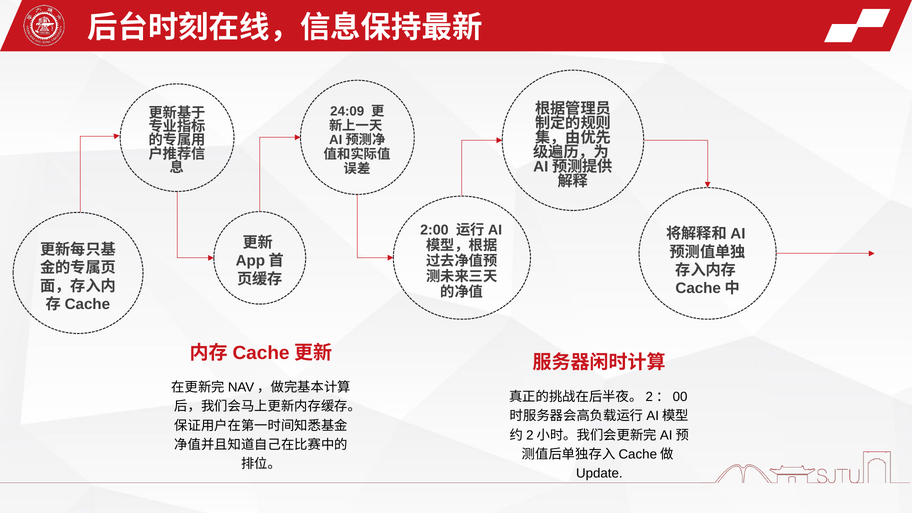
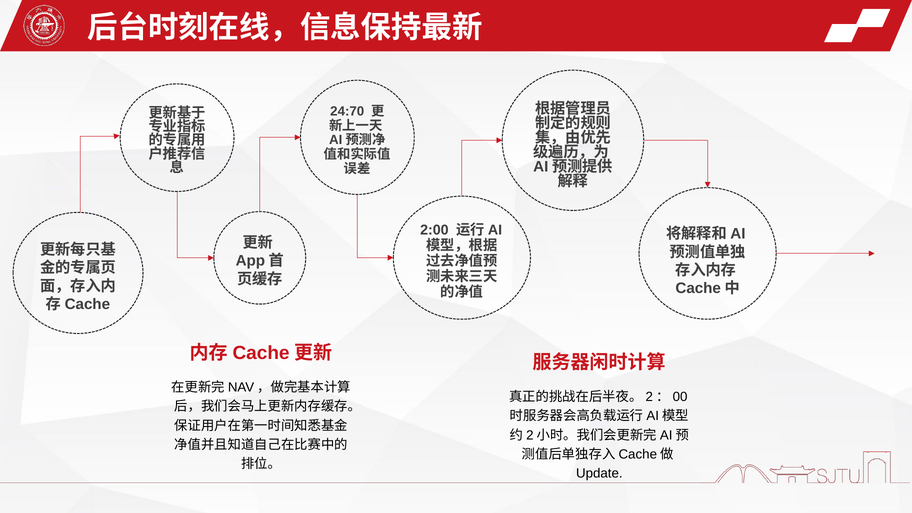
24:09: 24:09 -> 24:70
